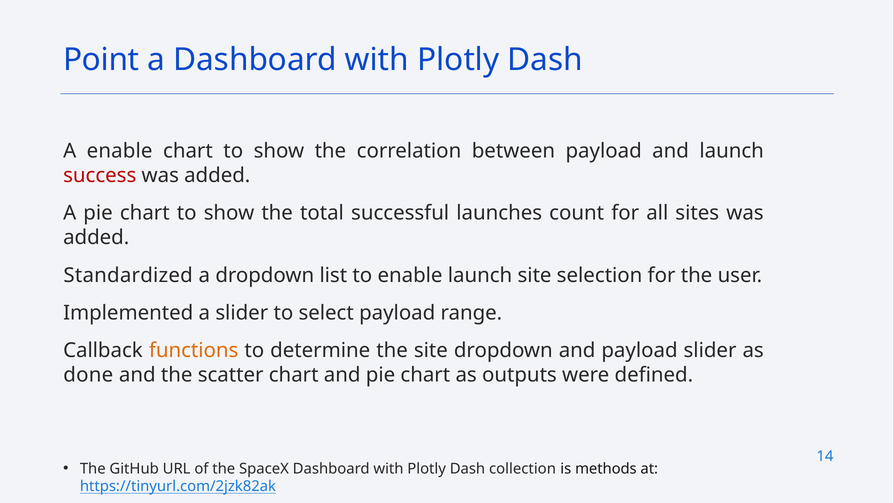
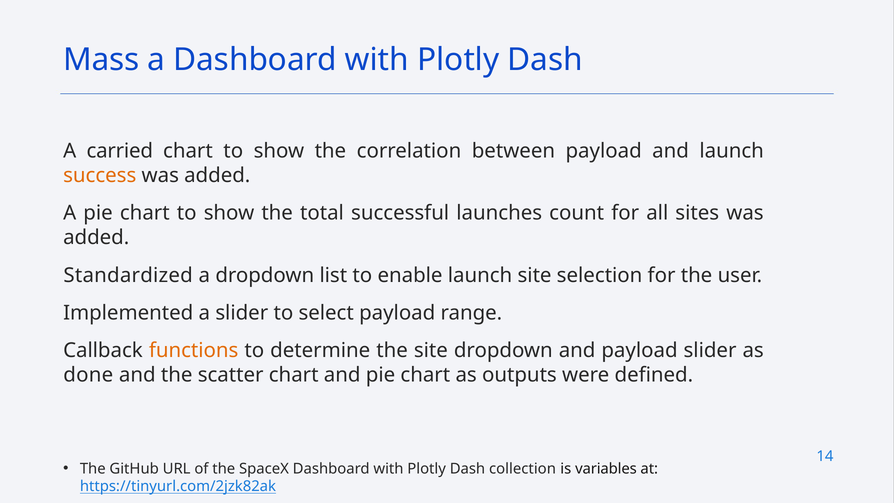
Point: Point -> Mass
A enable: enable -> carried
success colour: red -> orange
methods: methods -> variables
